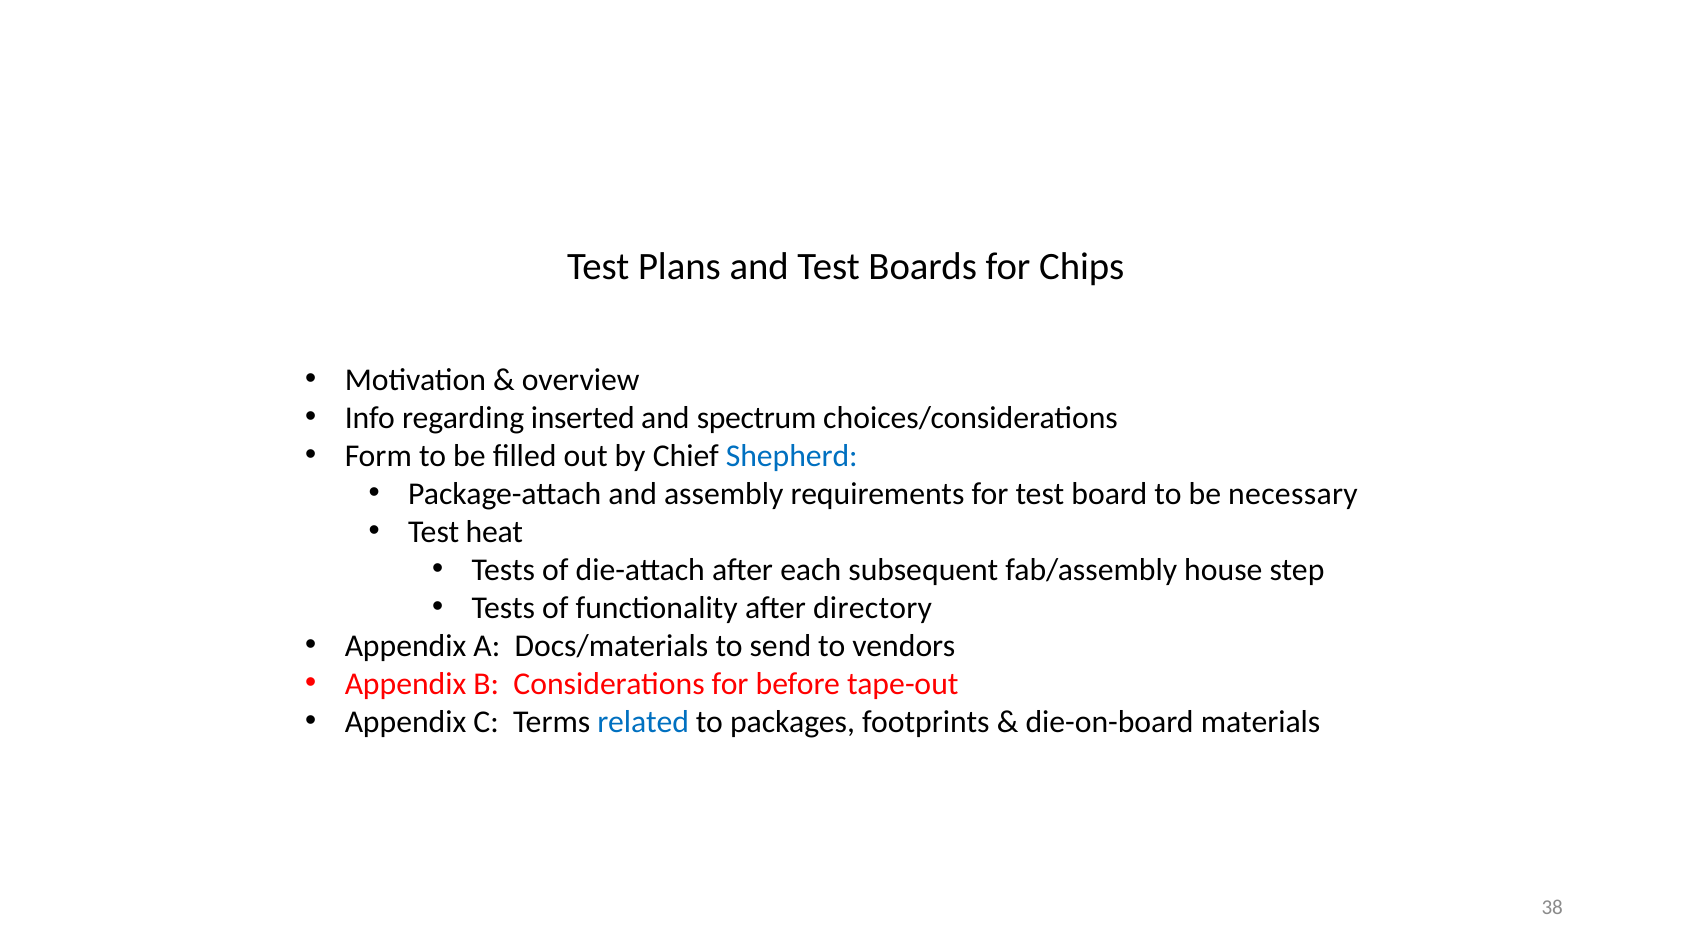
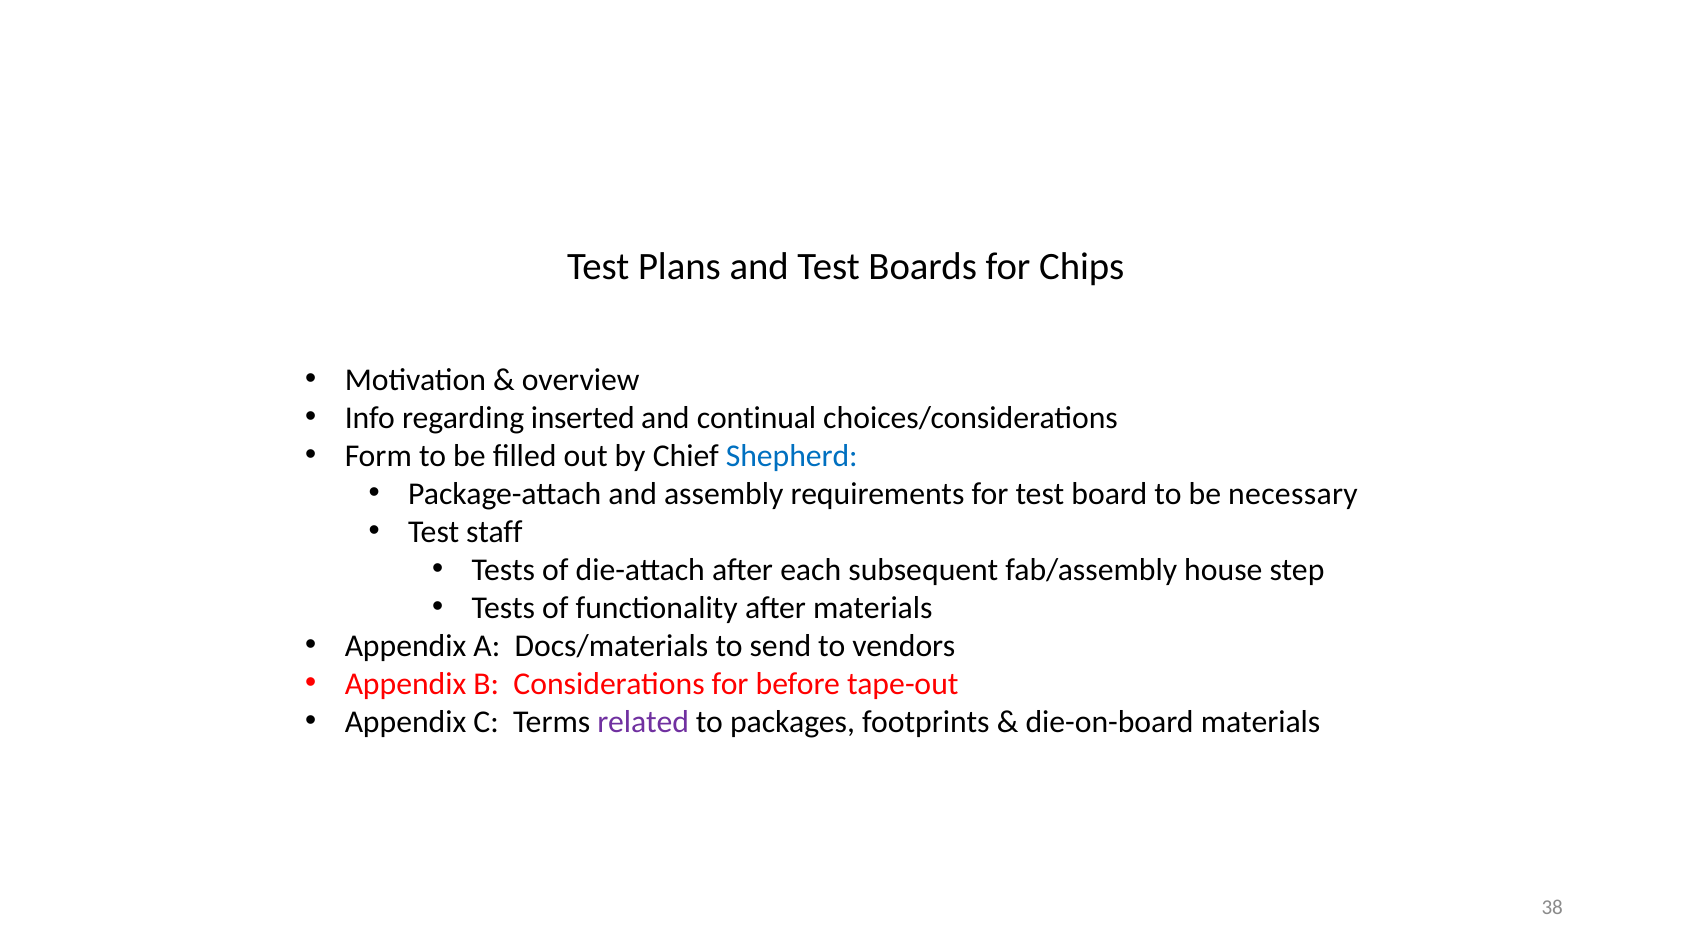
spectrum: spectrum -> continual
heat: heat -> staff
after directory: directory -> materials
related colour: blue -> purple
